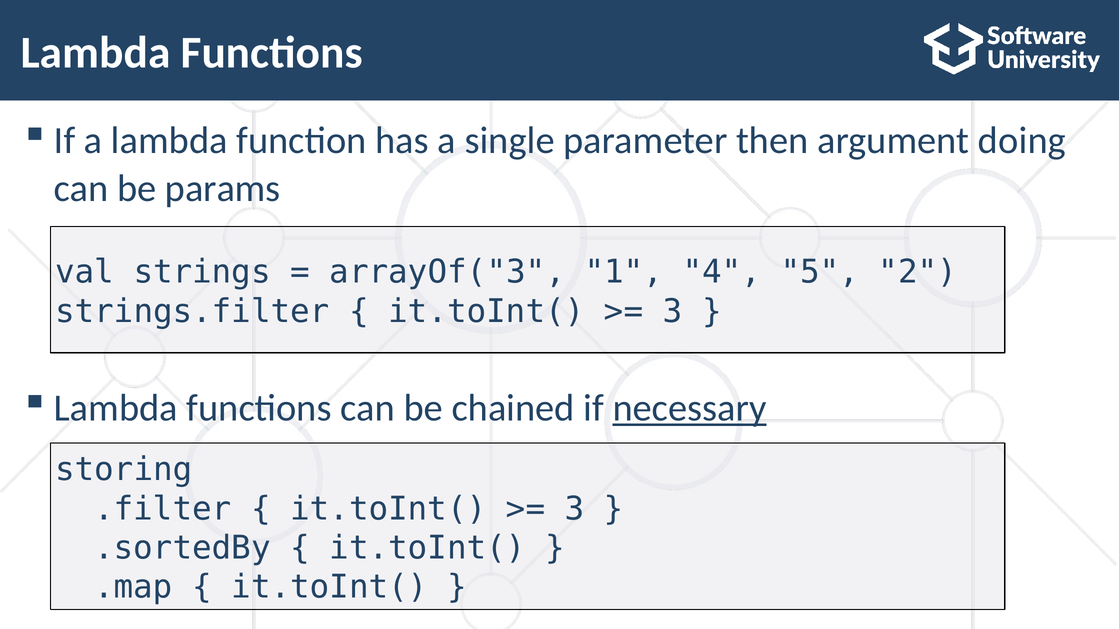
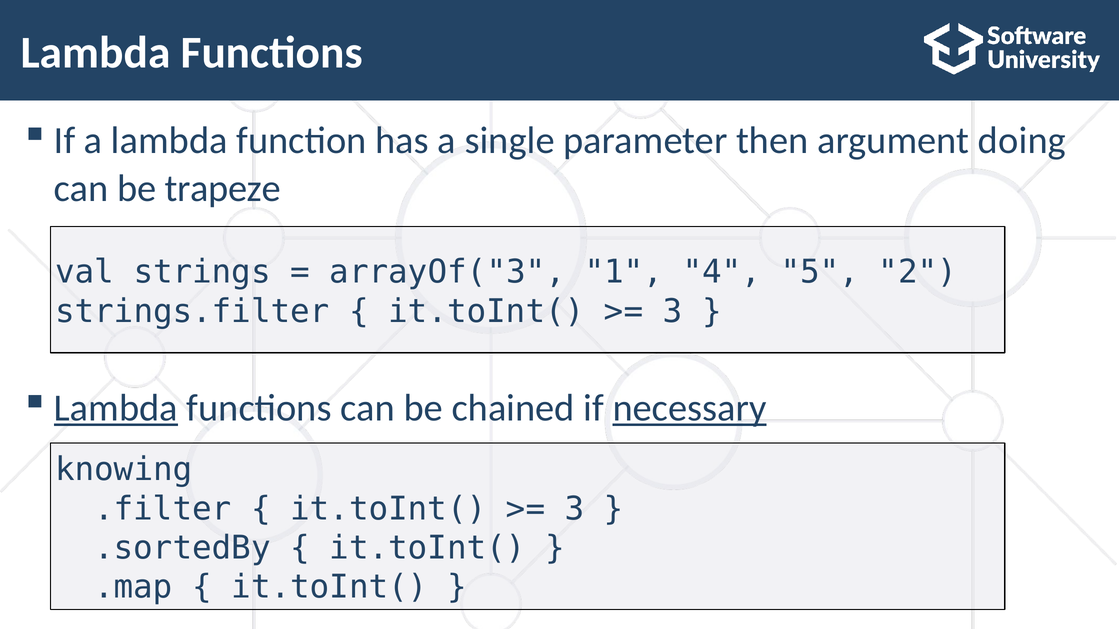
params: params -> trapeze
Lambda at (116, 409) underline: none -> present
storing: storing -> knowing
